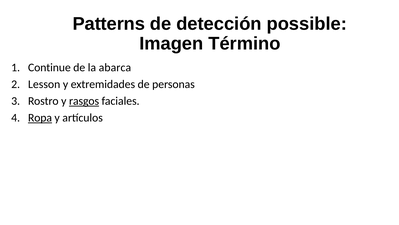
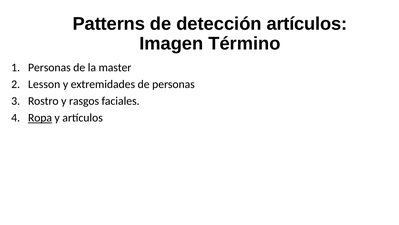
detección possible: possible -> artículos
Continue at (49, 67): Continue -> Personas
abarca: abarca -> master
rasgos underline: present -> none
